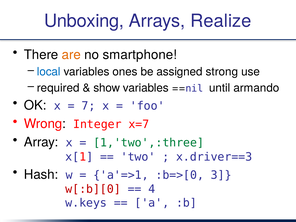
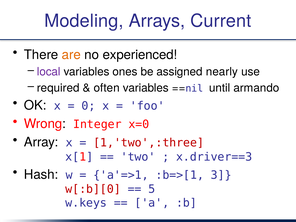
Unboxing: Unboxing -> Modeling
Realize: Realize -> Current
smartphone: smartphone -> experienced
local colour: blue -> purple
strong: strong -> nearly
show: show -> often
7: 7 -> 0
x=7: x=7 -> x=0
1,'two',:three colour: green -> red
:b=>[0: :b=>[0 -> :b=>[1
4: 4 -> 5
